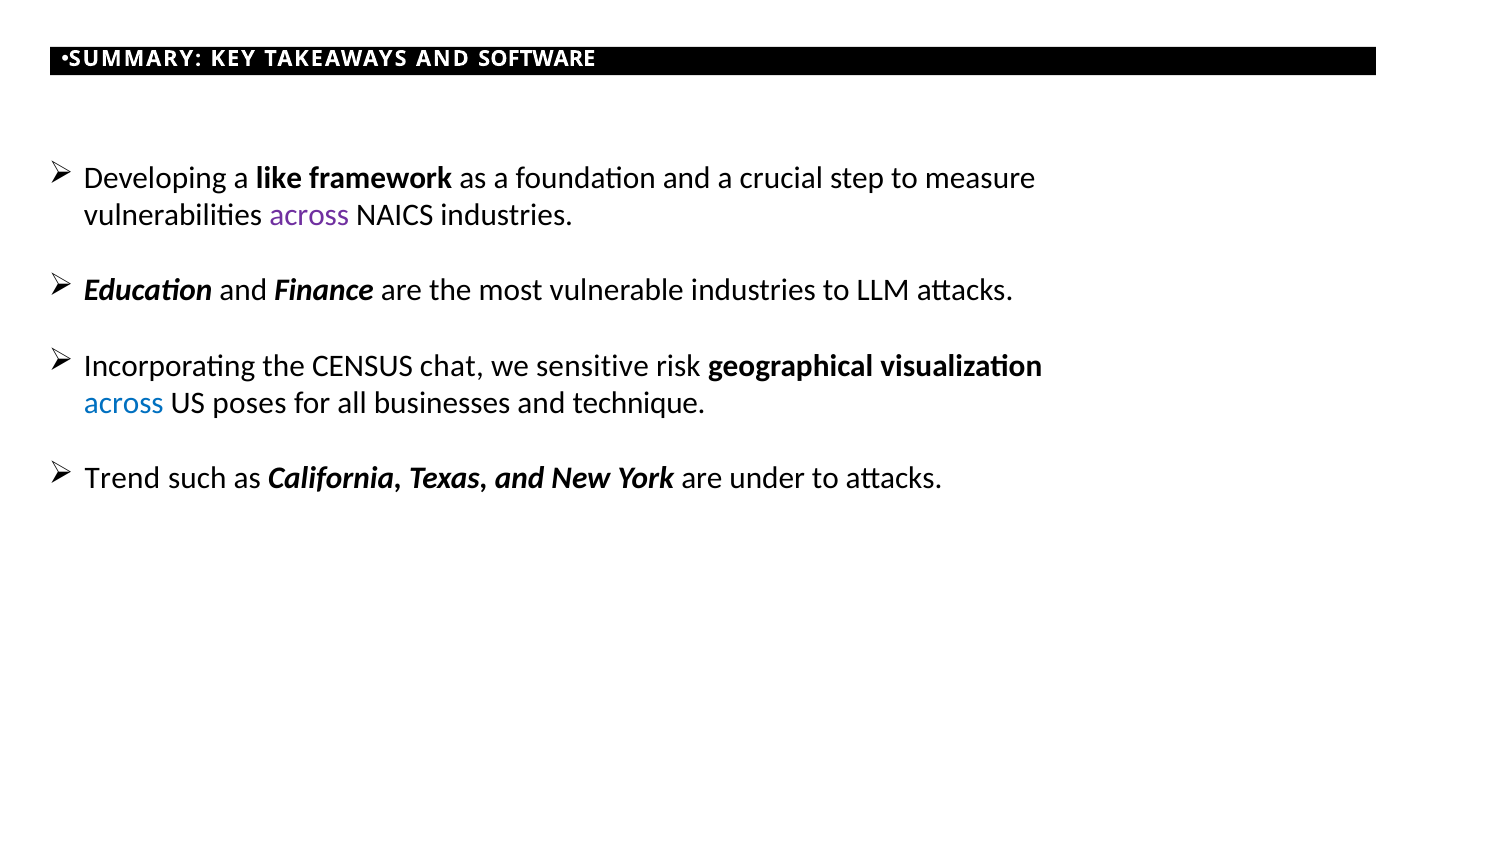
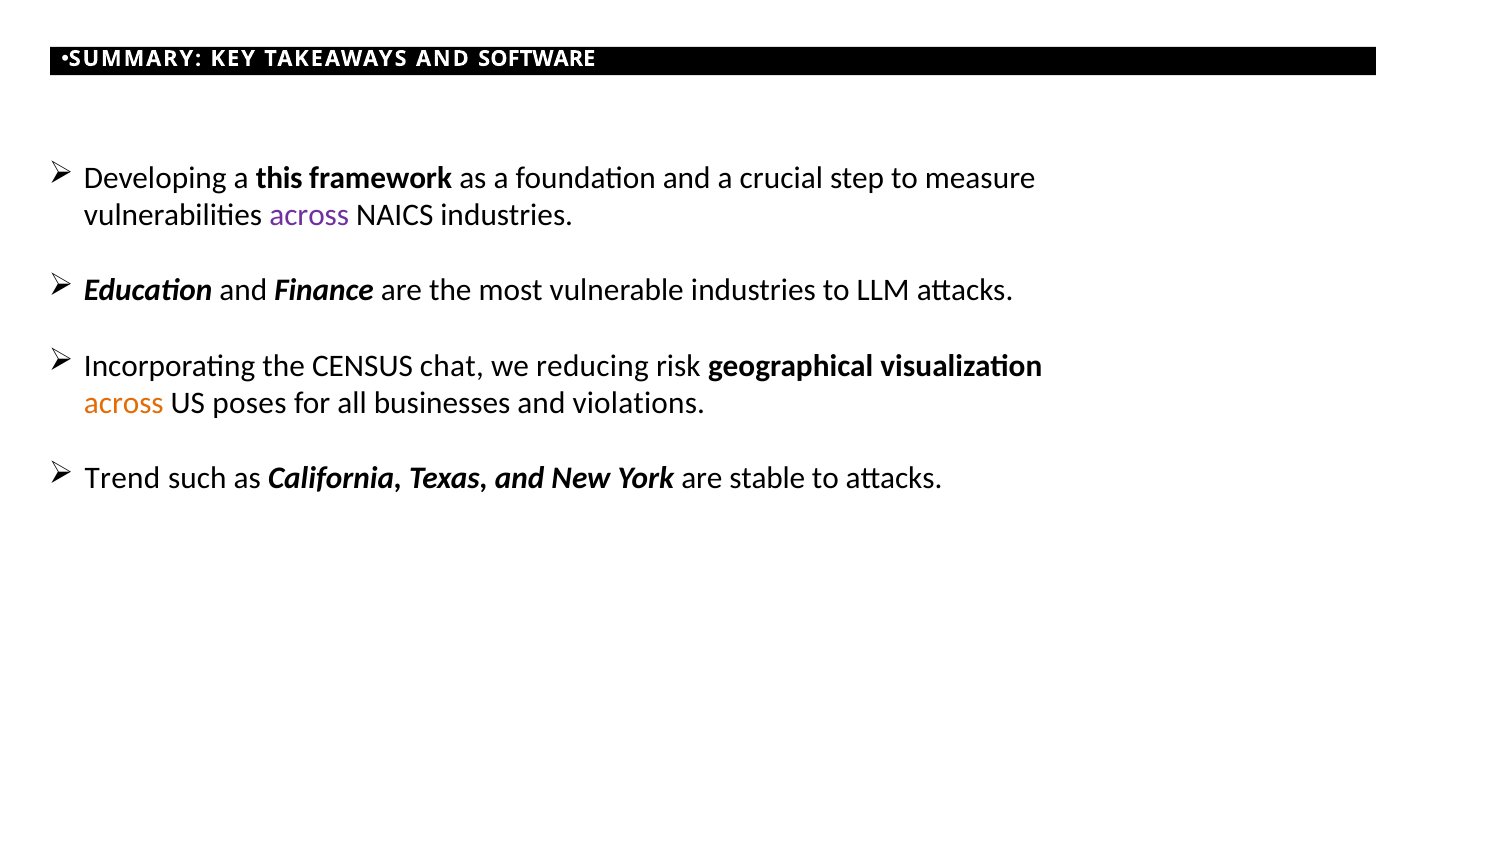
like: like -> this
sensitive: sensitive -> reducing
across at (124, 403) colour: blue -> orange
technique: technique -> violations
under: under -> stable
